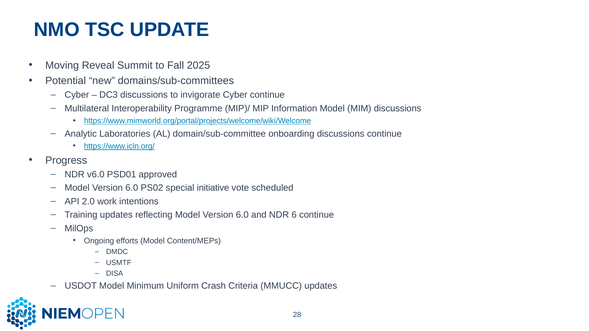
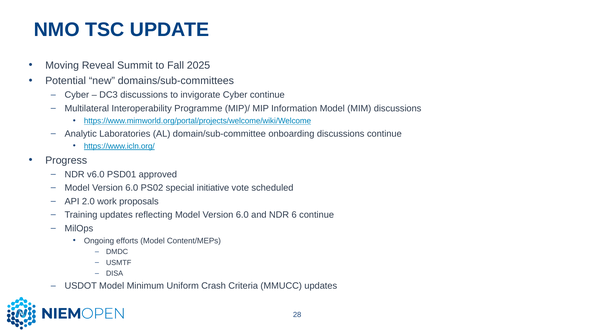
intentions: intentions -> proposals
